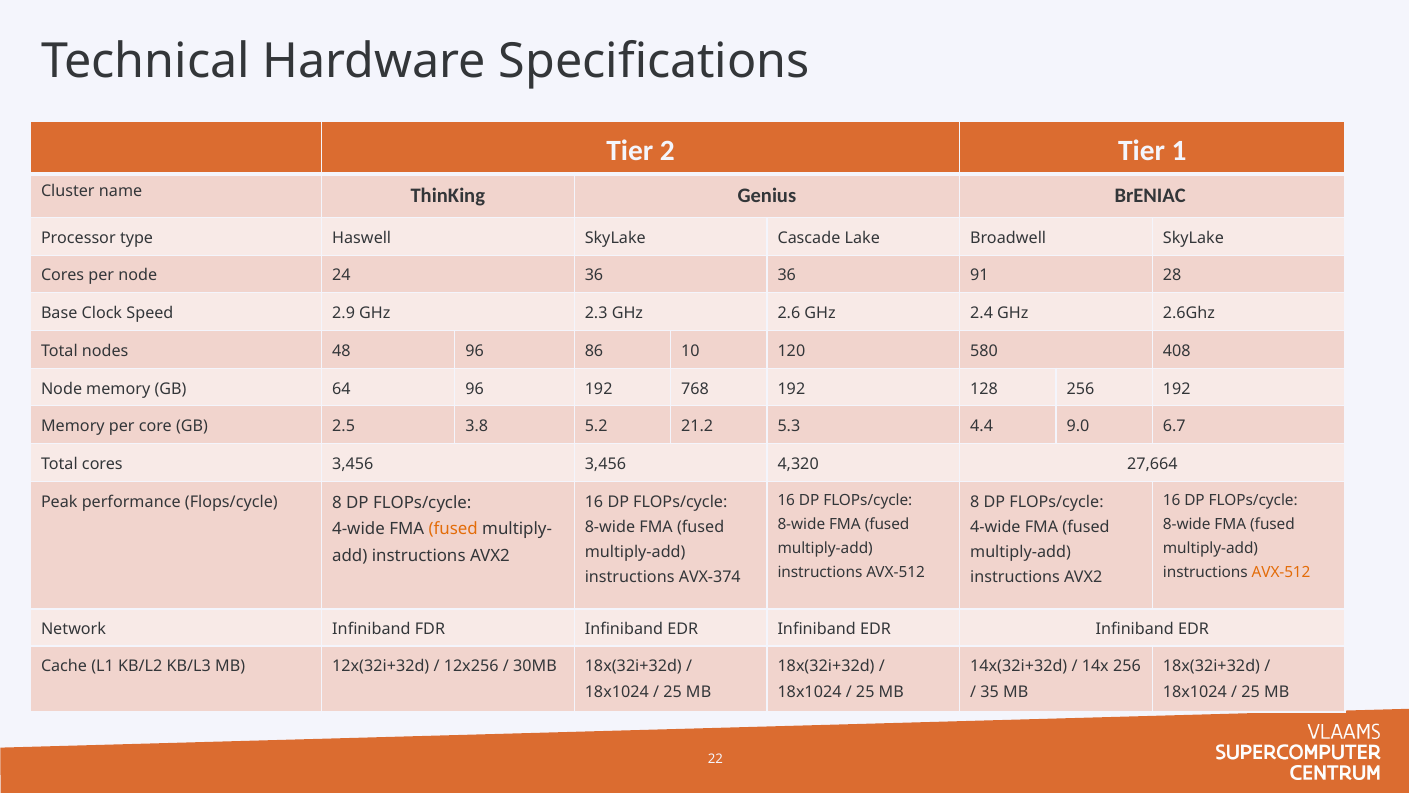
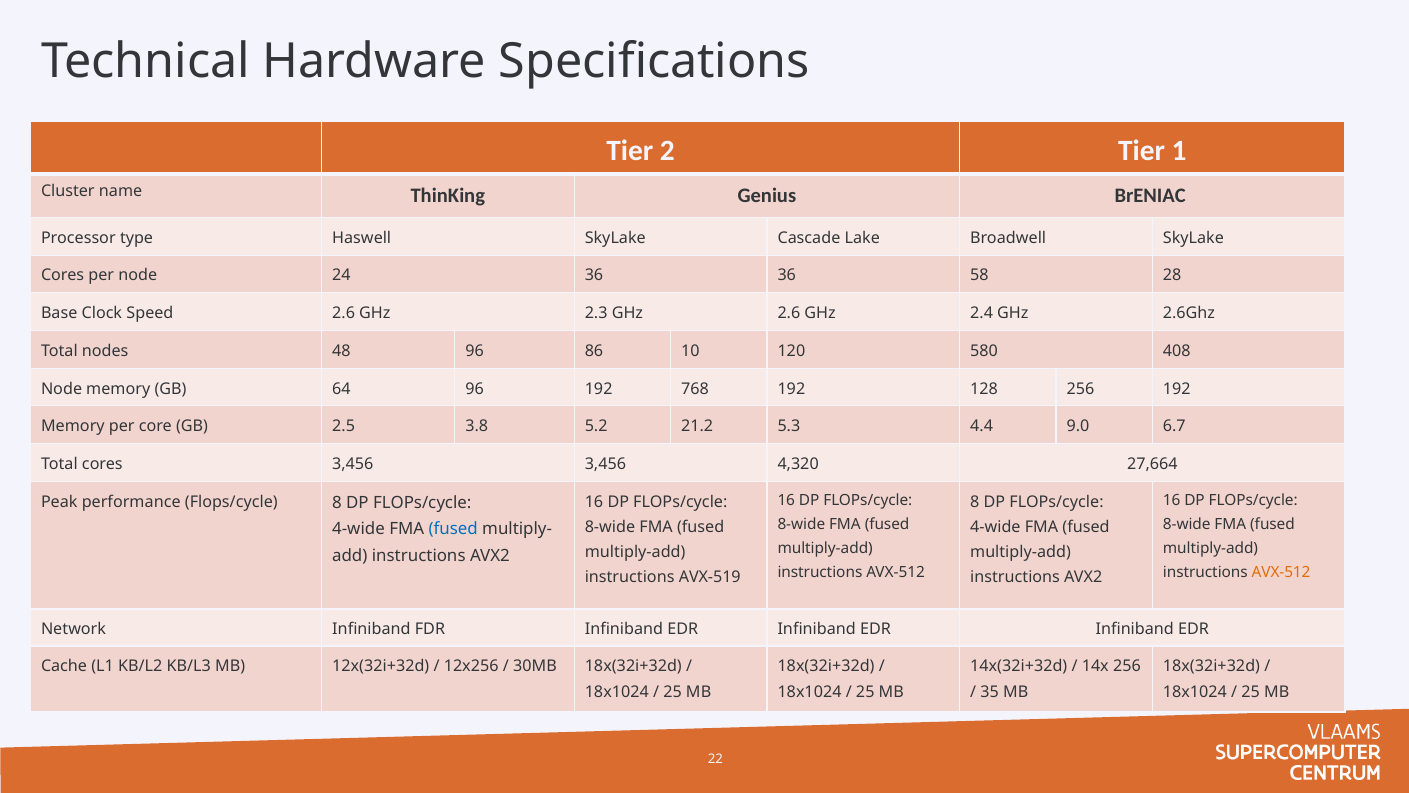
91: 91 -> 58
Speed 2.9: 2.9 -> 2.6
fused at (453, 529) colour: orange -> blue
AVX-374: AVX-374 -> AVX-519
